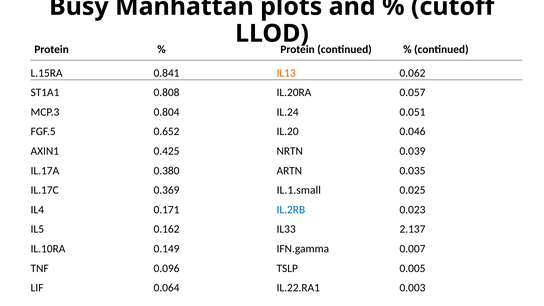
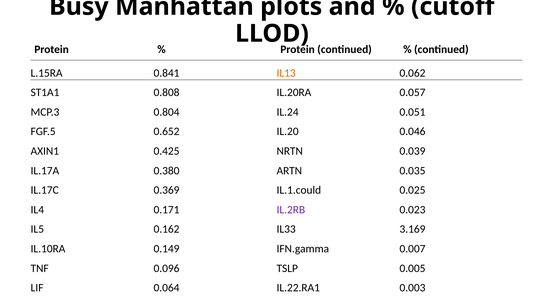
IL.1.small: IL.1.small -> IL.1.could
IL.2RB colour: blue -> purple
2.137: 2.137 -> 3.169
